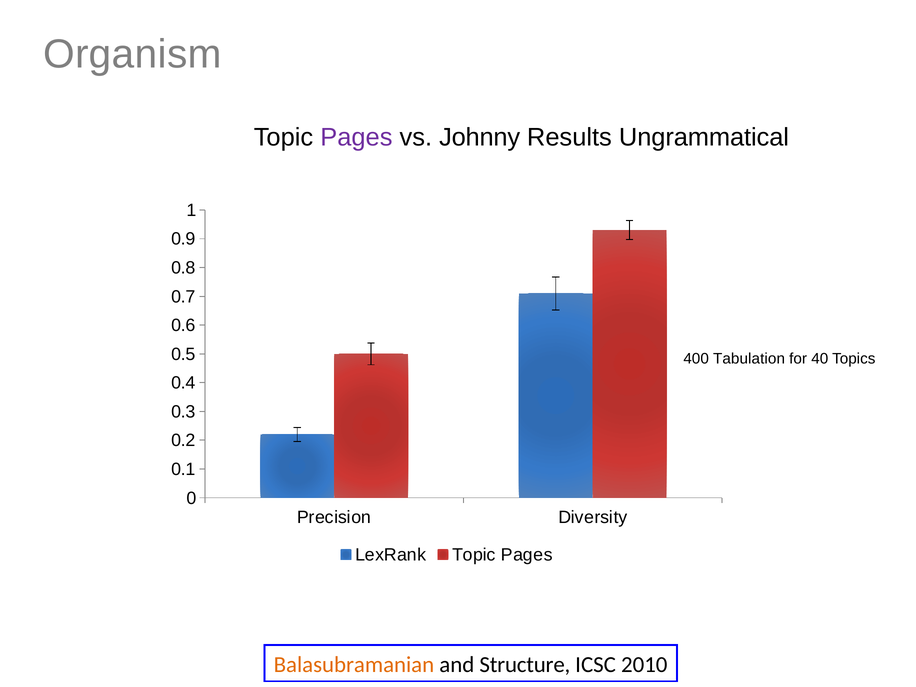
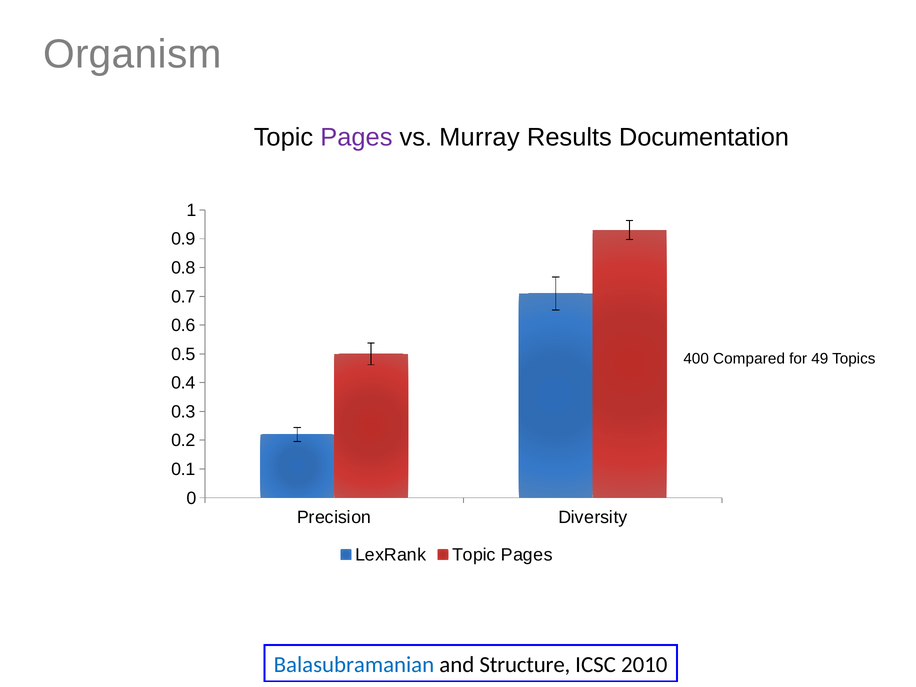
Johnny: Johnny -> Murray
Ungrammatical: Ungrammatical -> Documentation
Tabulation: Tabulation -> Compared
40: 40 -> 49
Balasubramanian colour: orange -> blue
